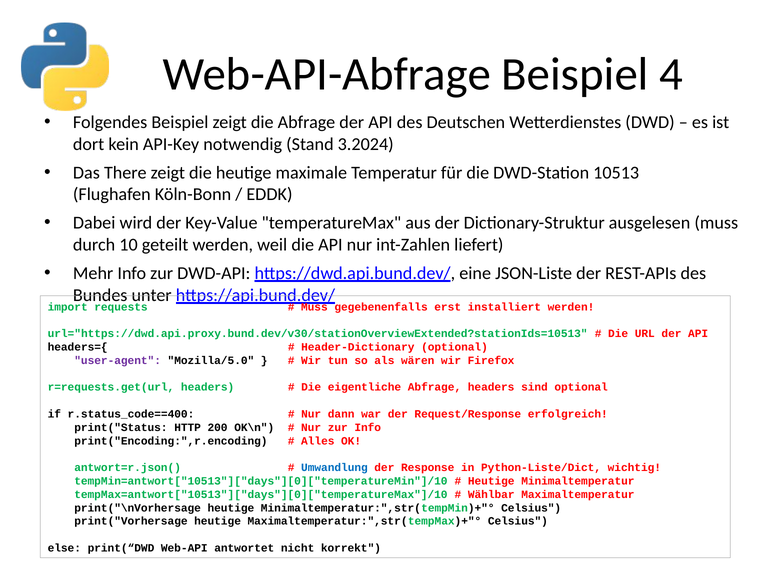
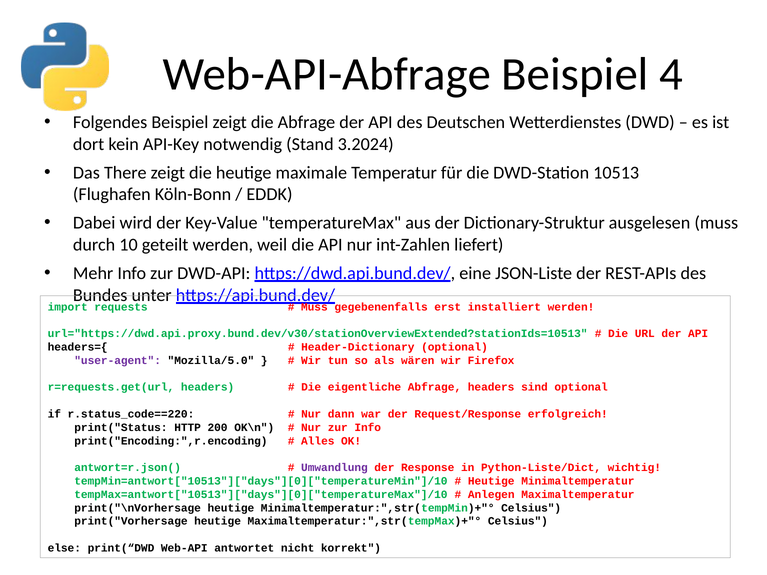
r.status_code==400: r.status_code==400 -> r.status_code==220
Umwandlung colour: blue -> purple
Wählbar: Wählbar -> Anlegen
